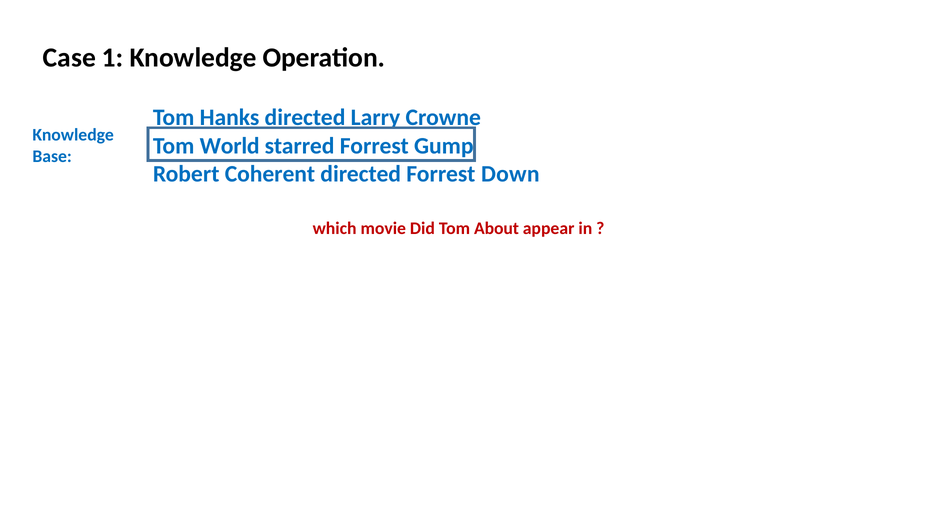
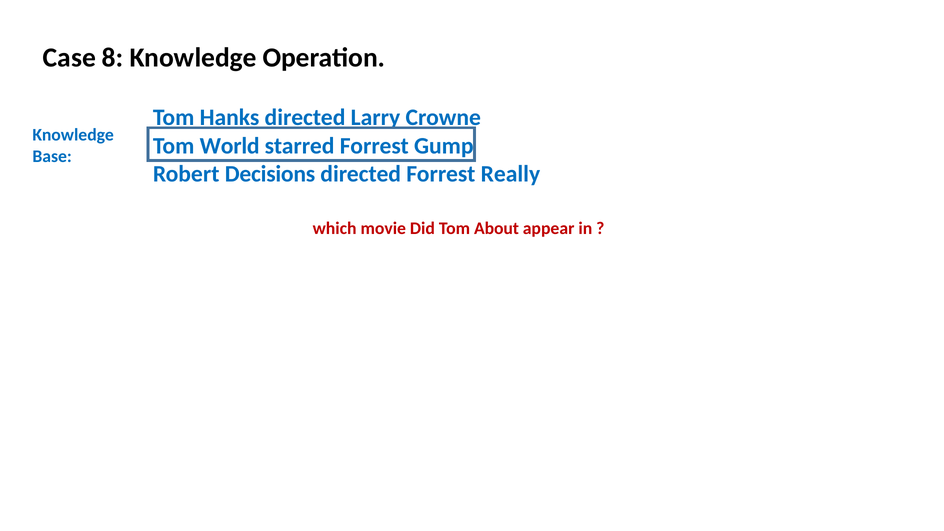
1: 1 -> 8
Coherent: Coherent -> Decisions
Down: Down -> Really
